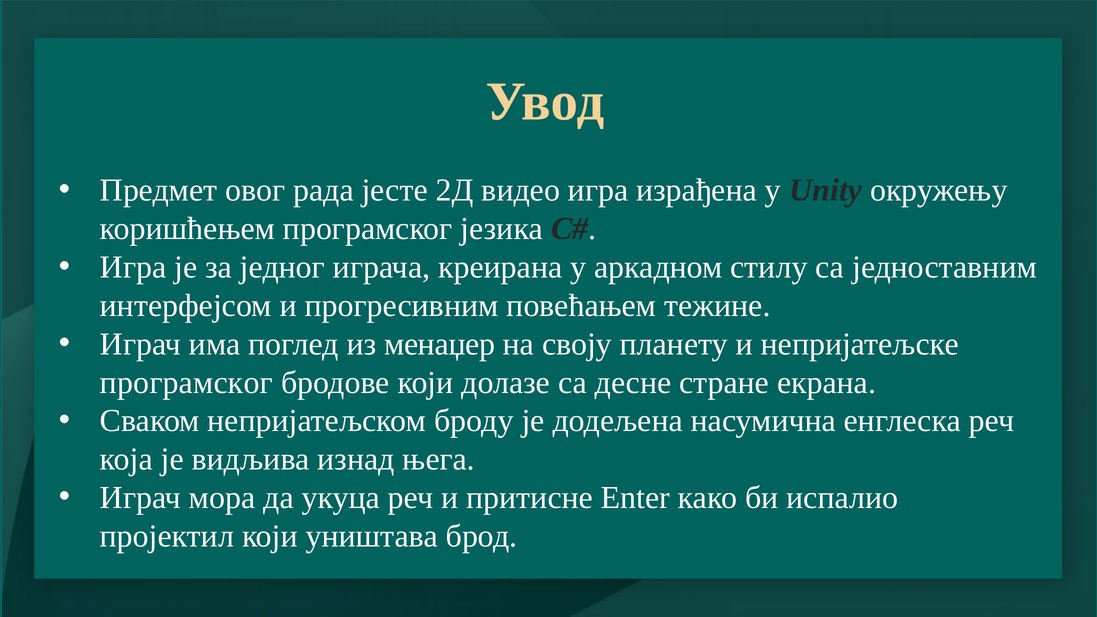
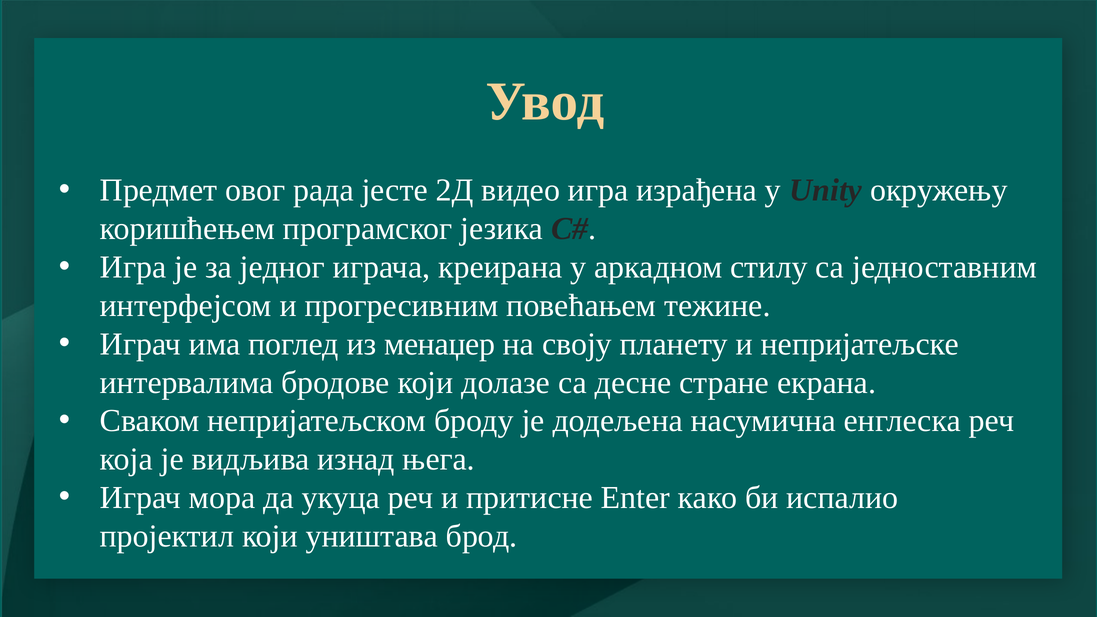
програмског at (186, 382): програмског -> интервалима
